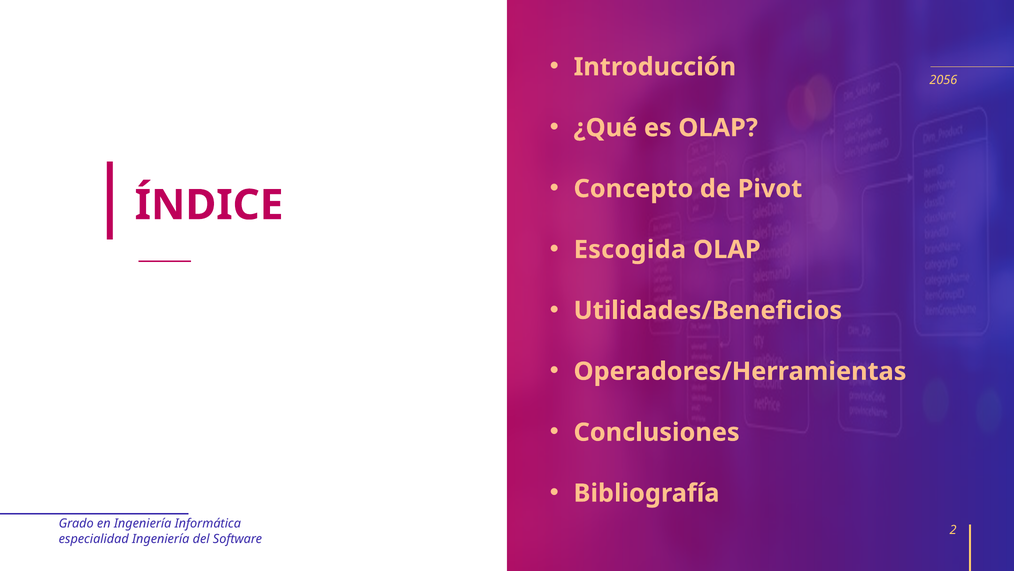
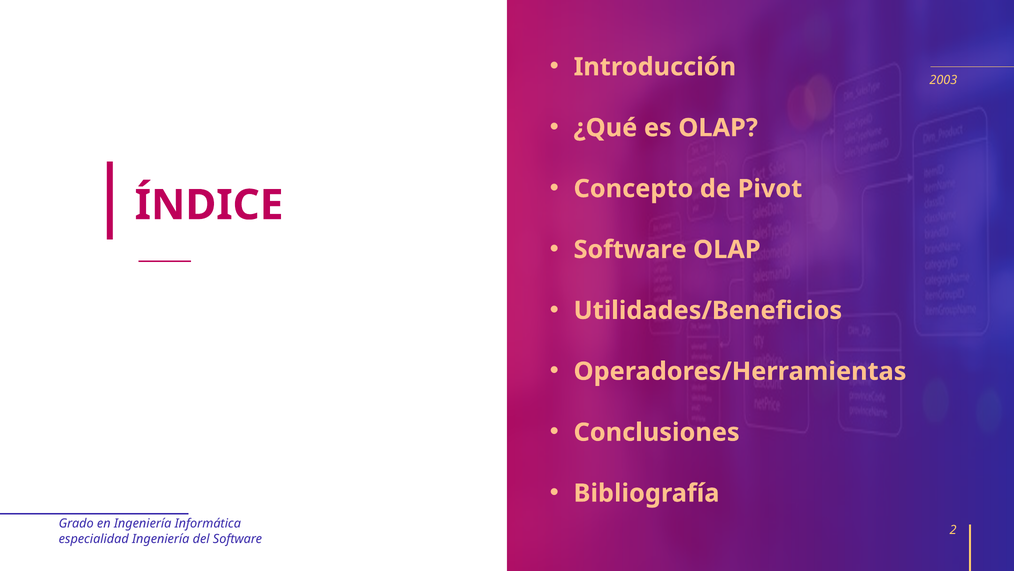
2056: 2056 -> 2003
Escogida at (630, 249): Escogida -> Software
